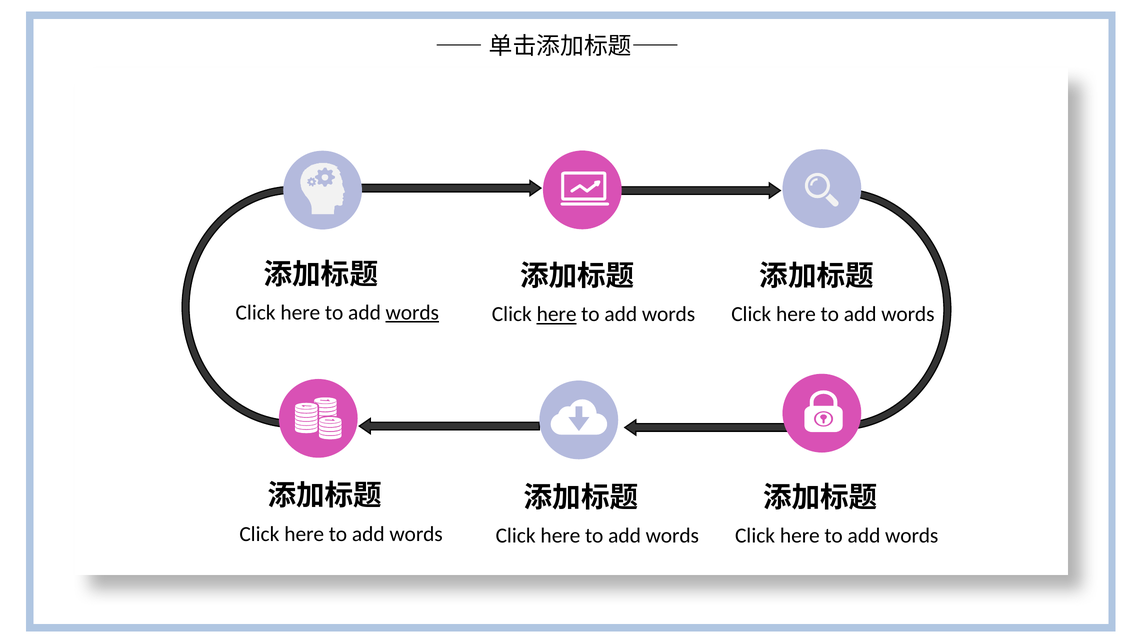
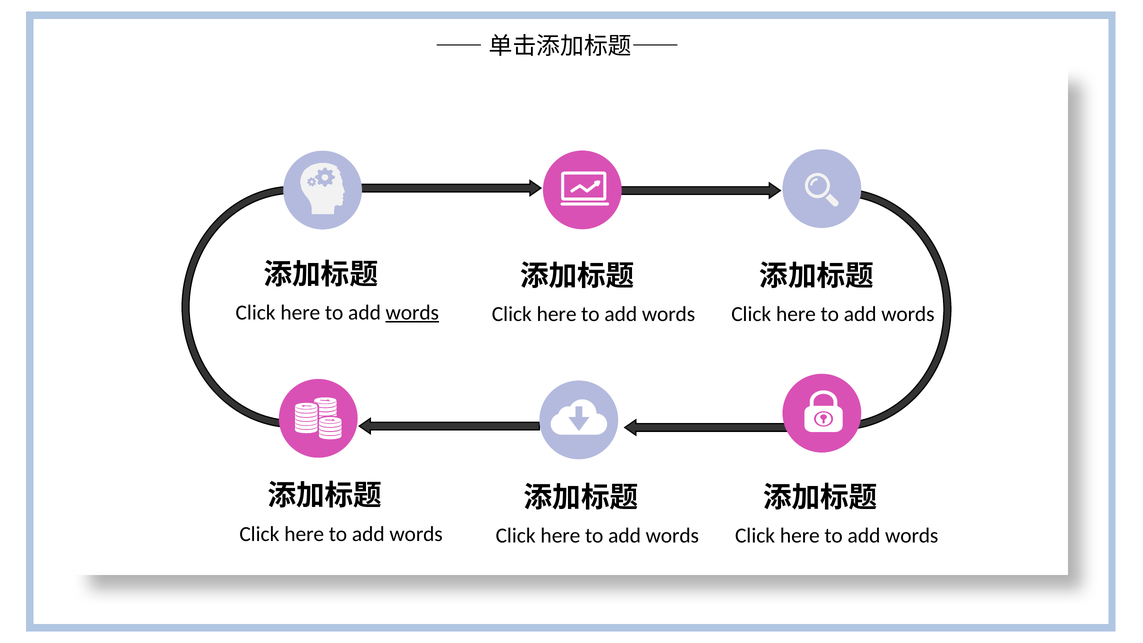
here at (557, 314) underline: present -> none
